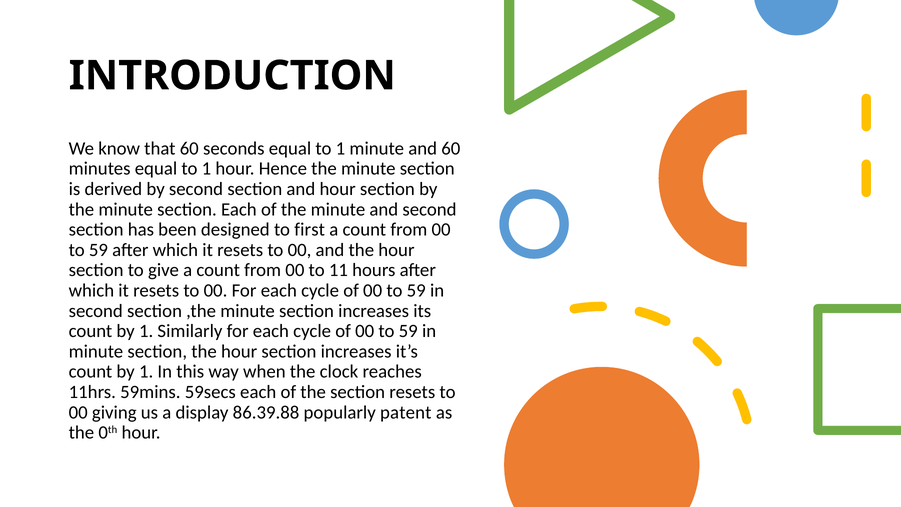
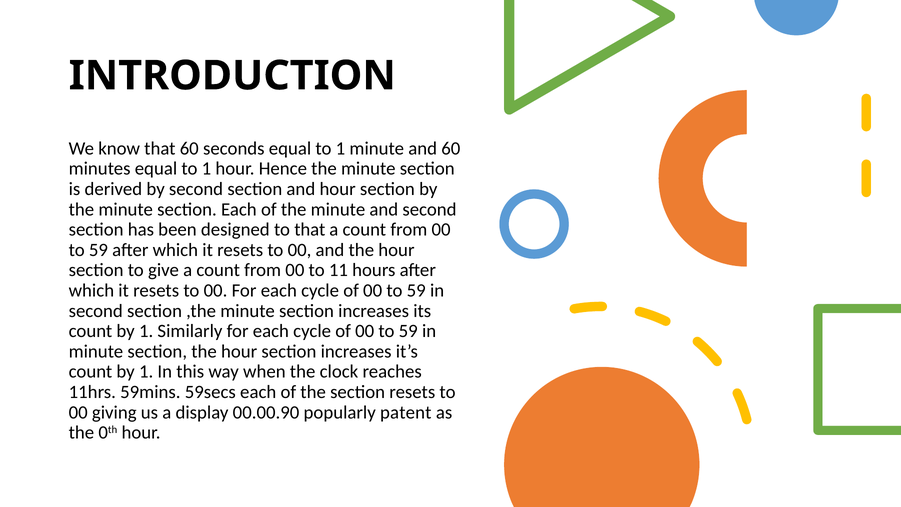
to first: first -> that
86.39.88: 86.39.88 -> 00.00.90
